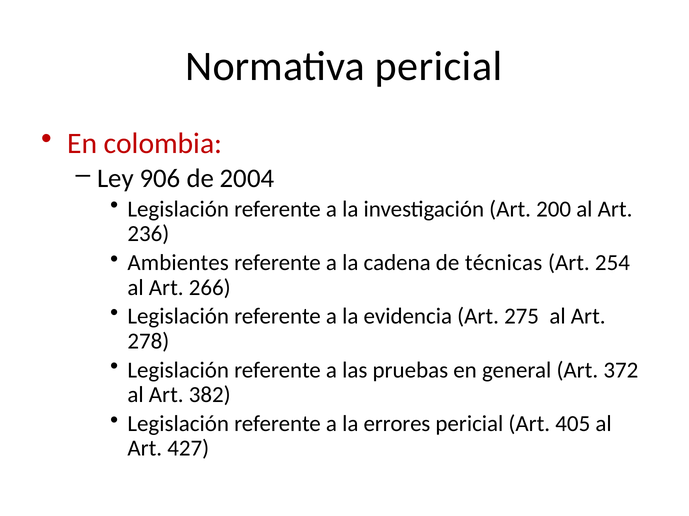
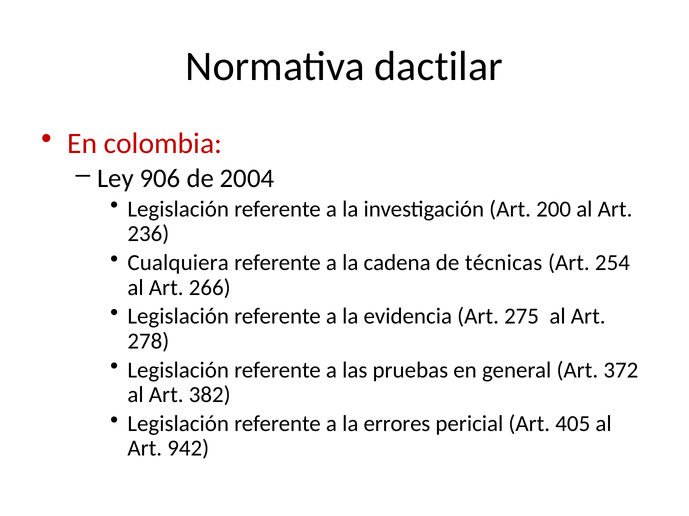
Normativa pericial: pericial -> dactilar
Ambientes: Ambientes -> Cualquiera
427: 427 -> 942
